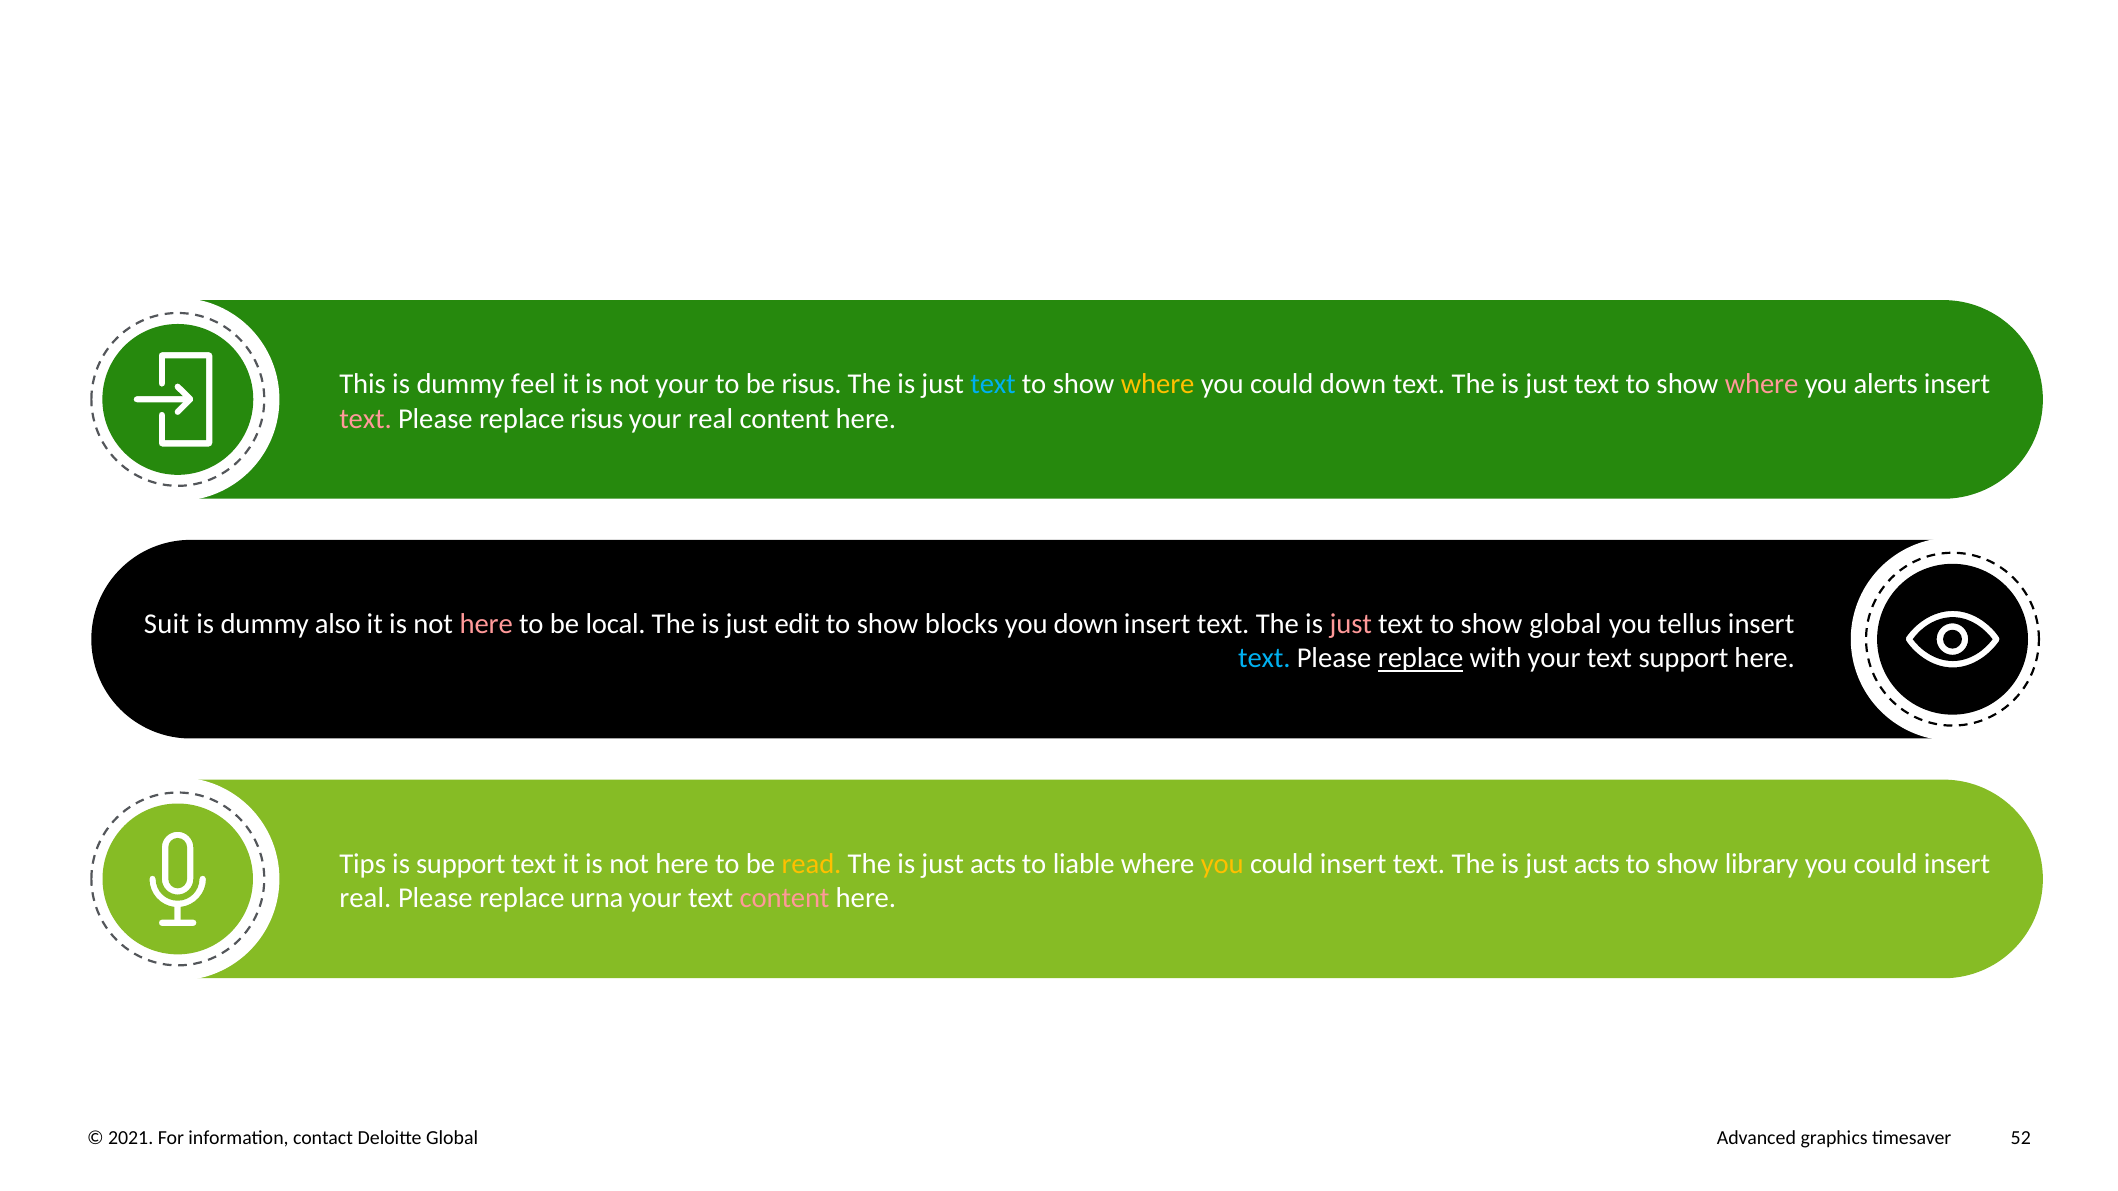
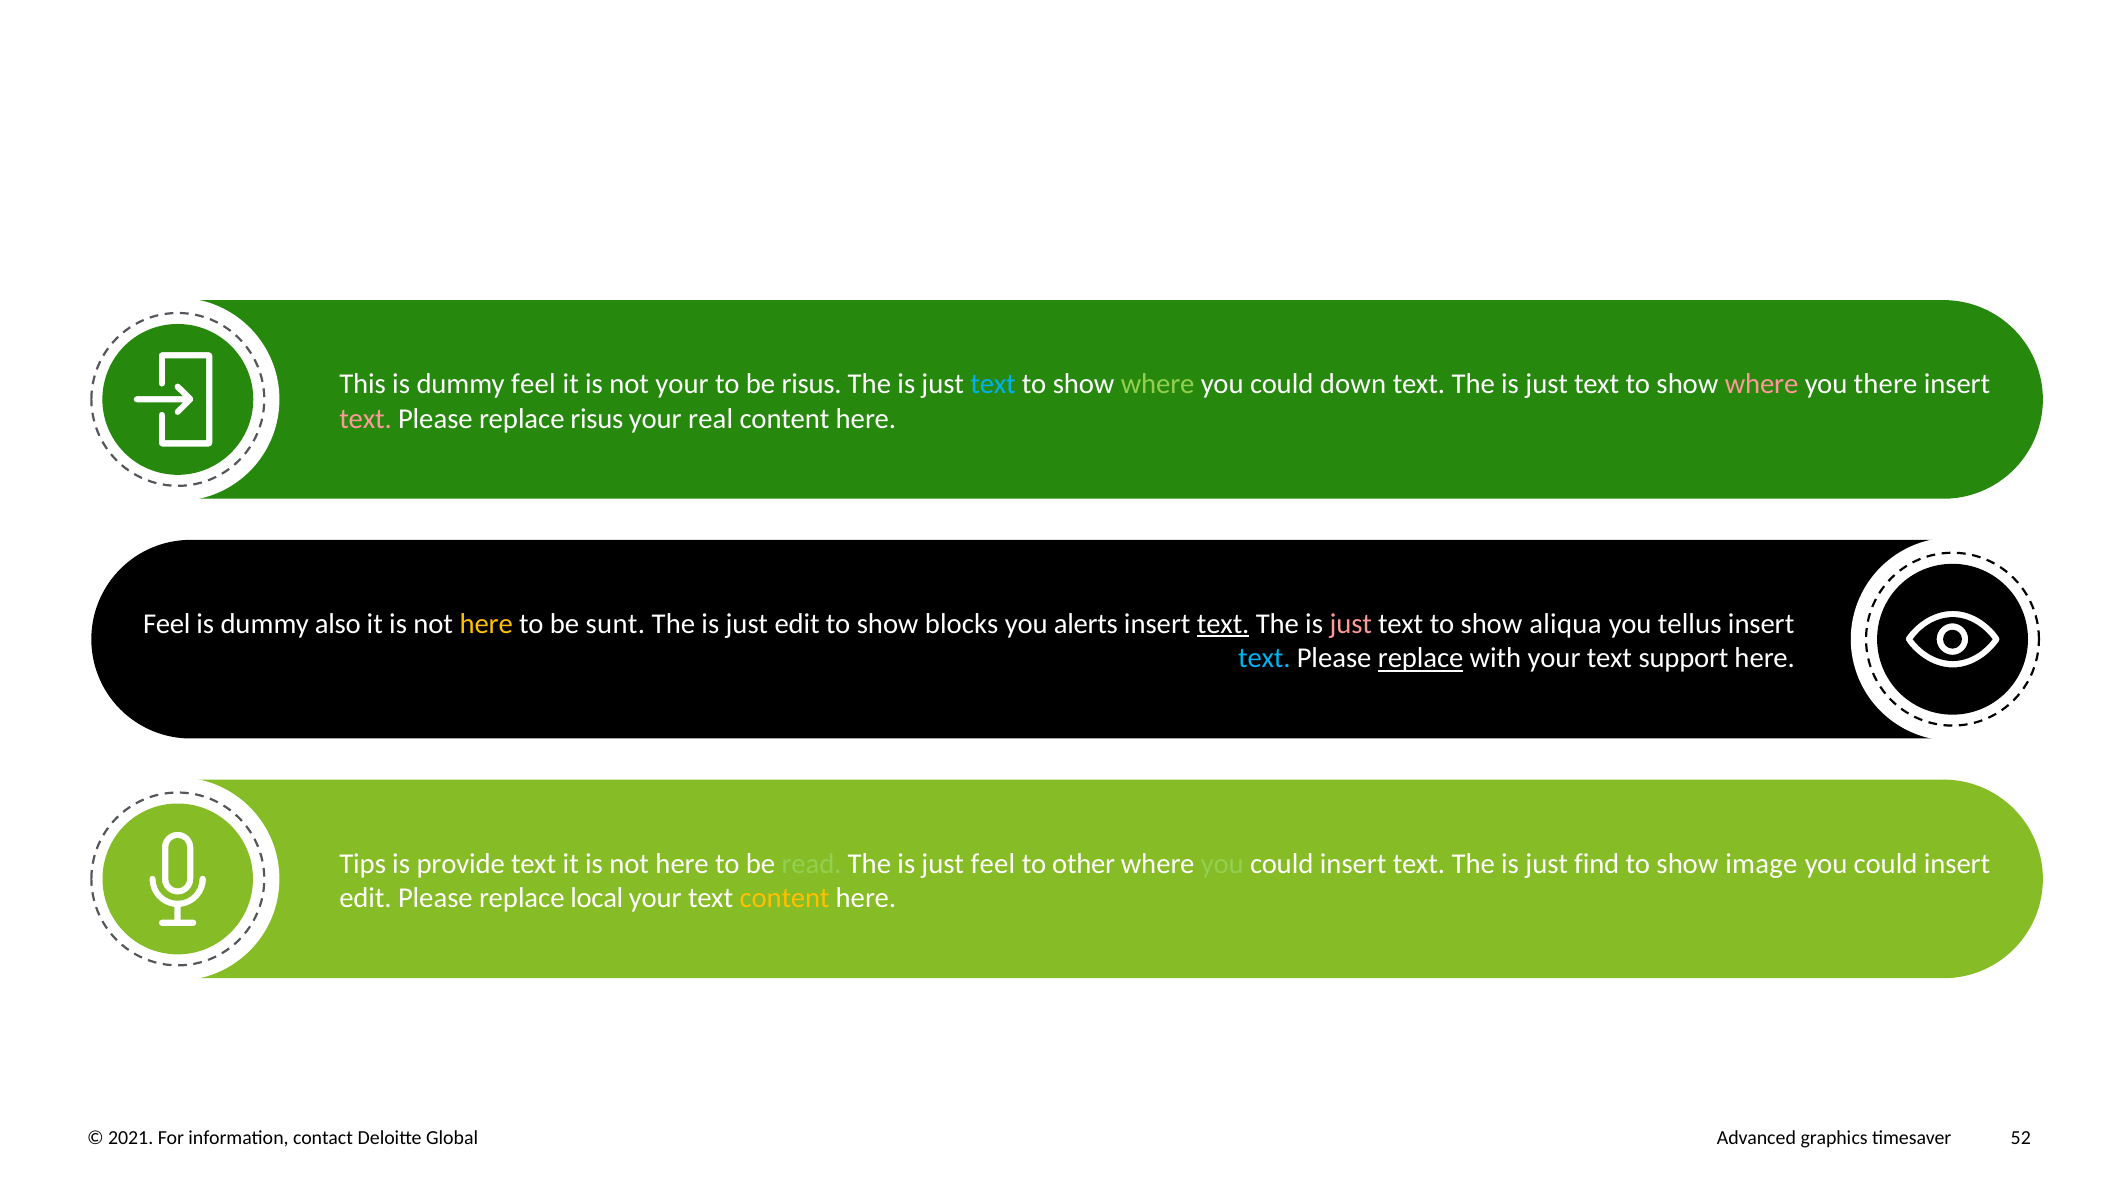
where at (1158, 384) colour: yellow -> light green
alerts: alerts -> there
Suit at (167, 624): Suit -> Feel
here at (486, 624) colour: pink -> yellow
local: local -> sunt
you down: down -> alerts
text at (1223, 624) underline: none -> present
show global: global -> aliqua
is support: support -> provide
read colour: yellow -> light green
acts at (993, 864): acts -> feel
liable: liable -> other
you at (1222, 864) colour: yellow -> light green
acts at (1597, 864): acts -> find
library: library -> image
real at (365, 898): real -> edit
urna: urna -> local
content at (785, 898) colour: pink -> yellow
